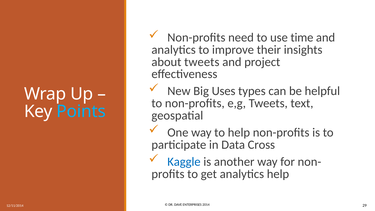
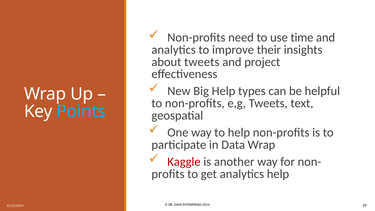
Big Uses: Uses -> Help
Data Cross: Cross -> Wrap
Kaggle colour: blue -> red
